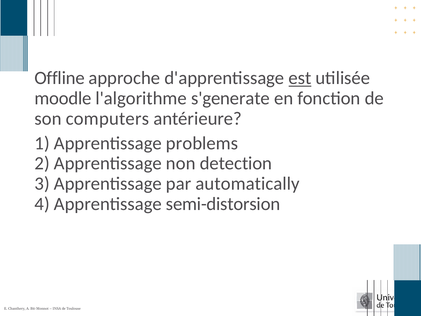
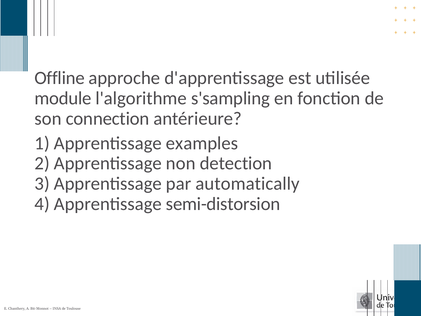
est underline: present -> none
moodle: moodle -> module
s'generate: s'generate -> s'sampling
computers: computers -> connection
problems: problems -> examples
